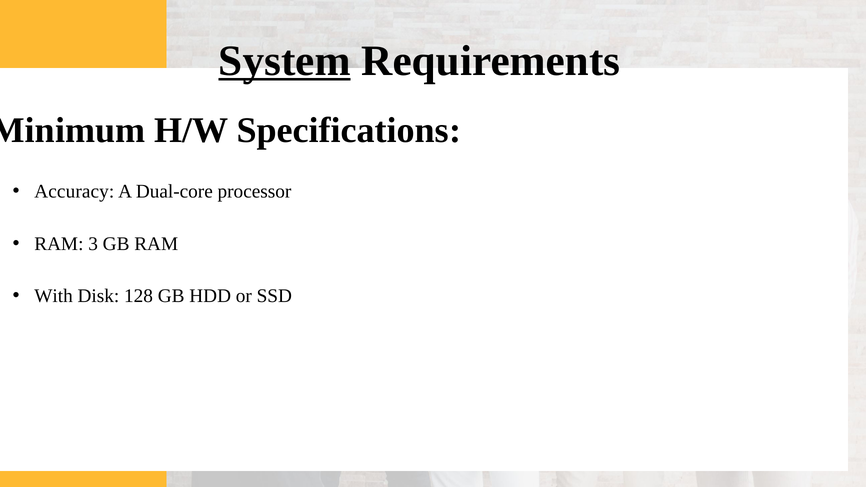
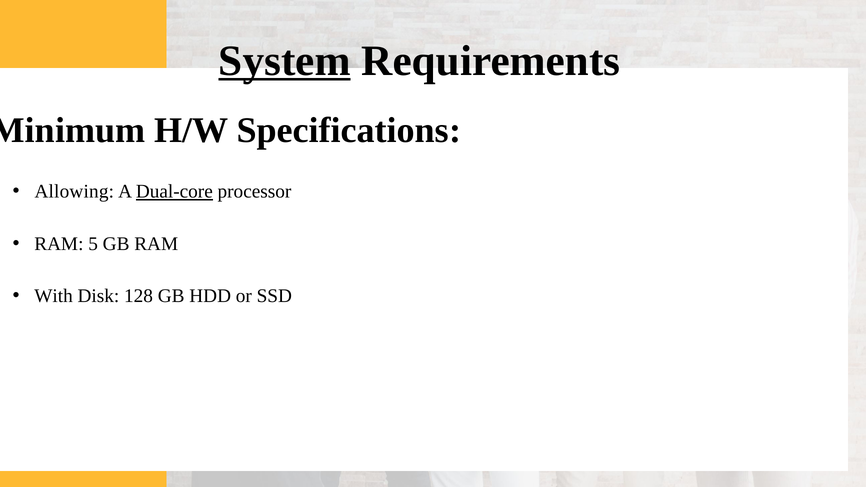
Accuracy: Accuracy -> Allowing
Dual-core underline: none -> present
3: 3 -> 5
